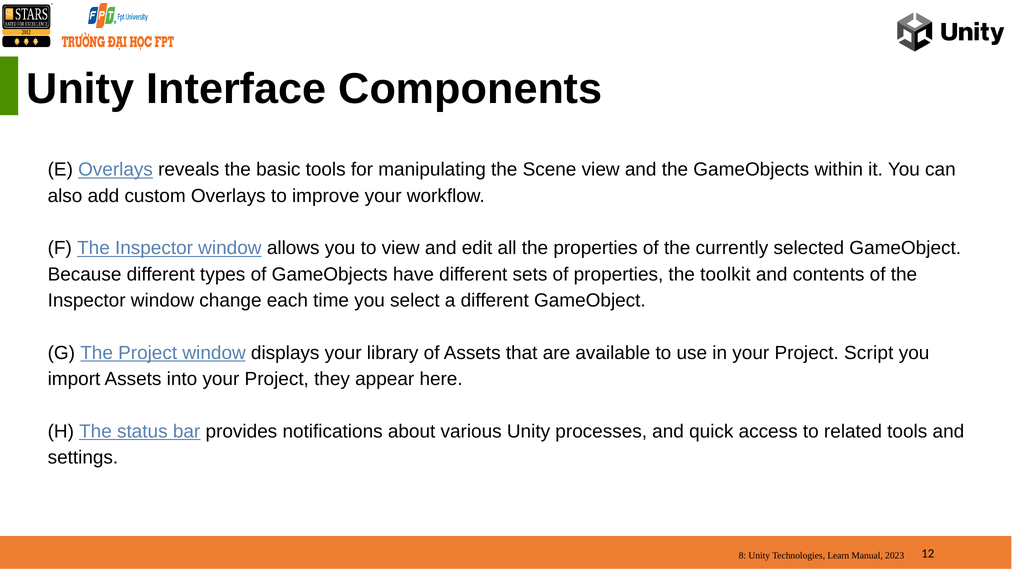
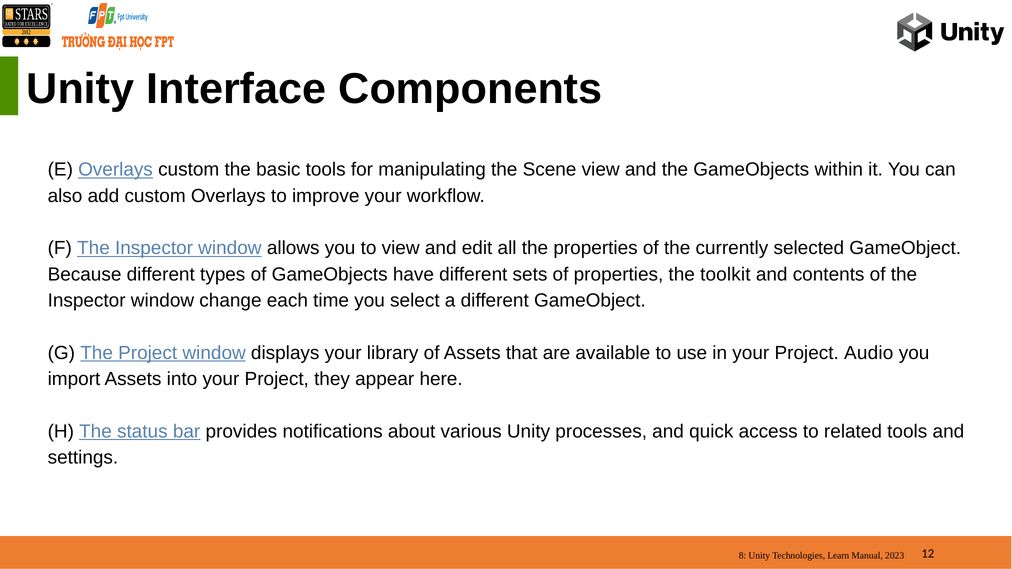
Overlays reveals: reveals -> custom
Script: Script -> Audio
